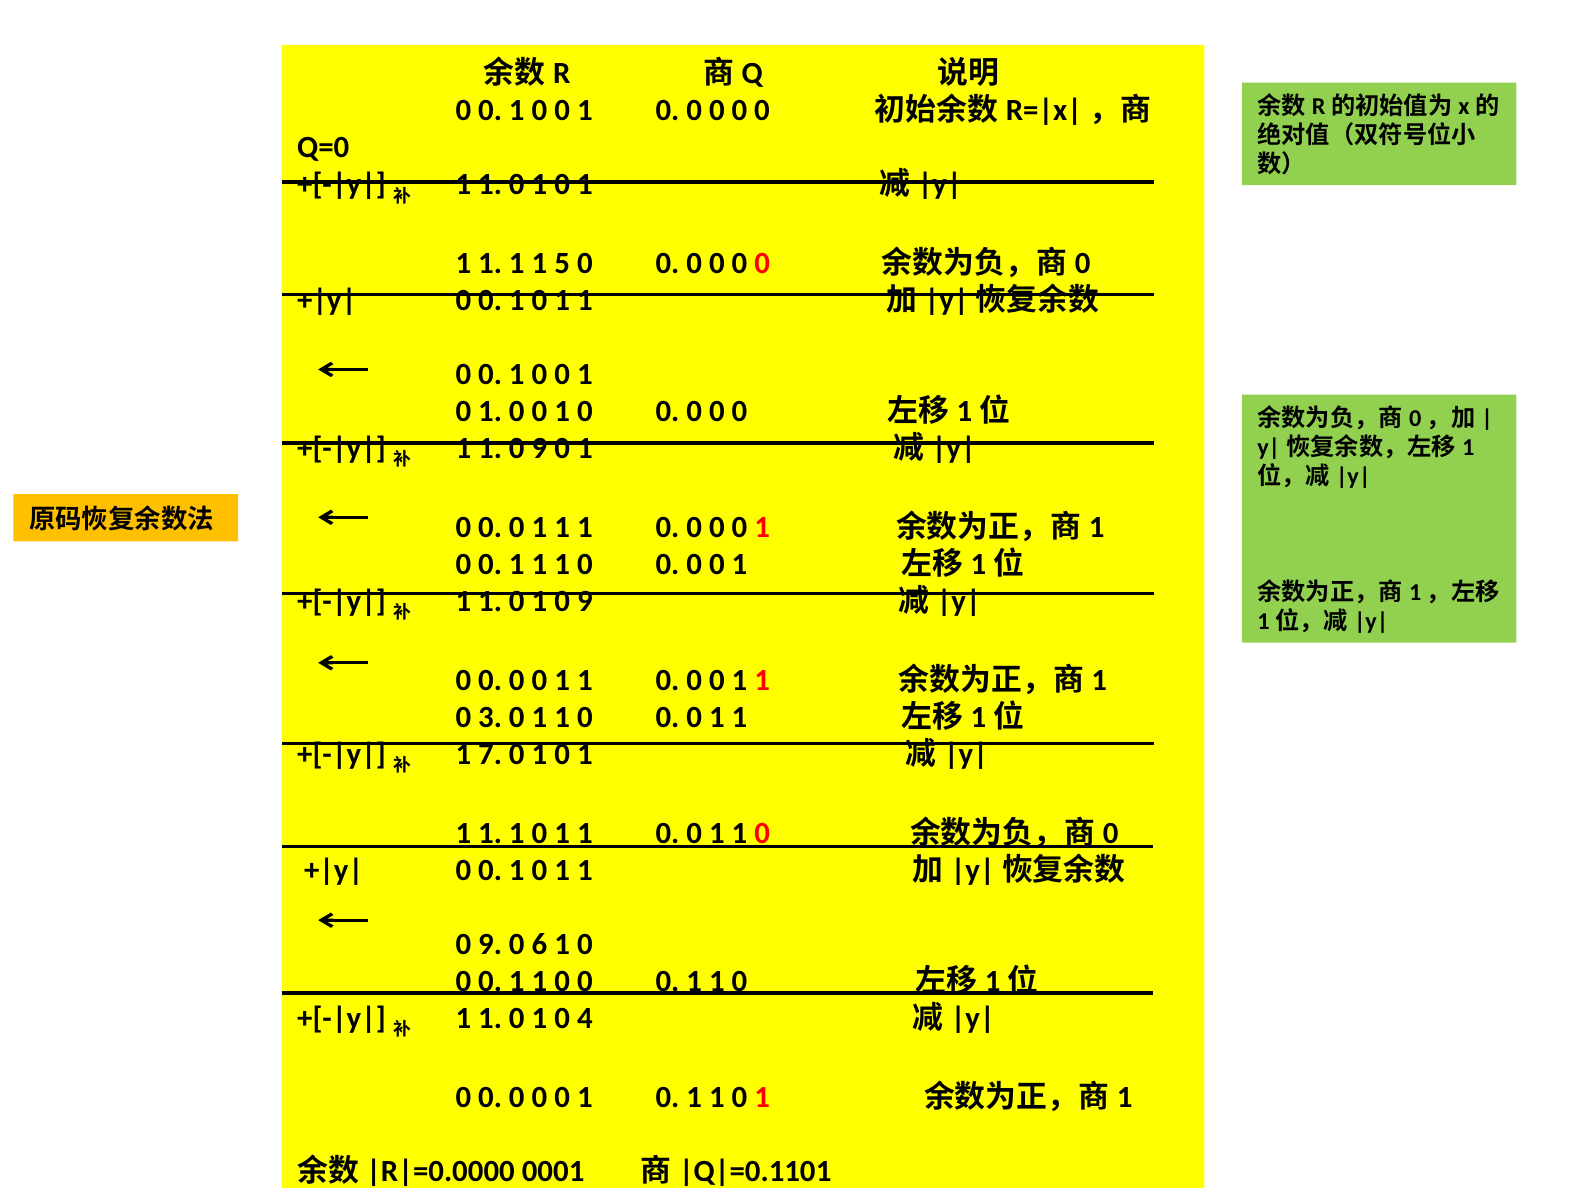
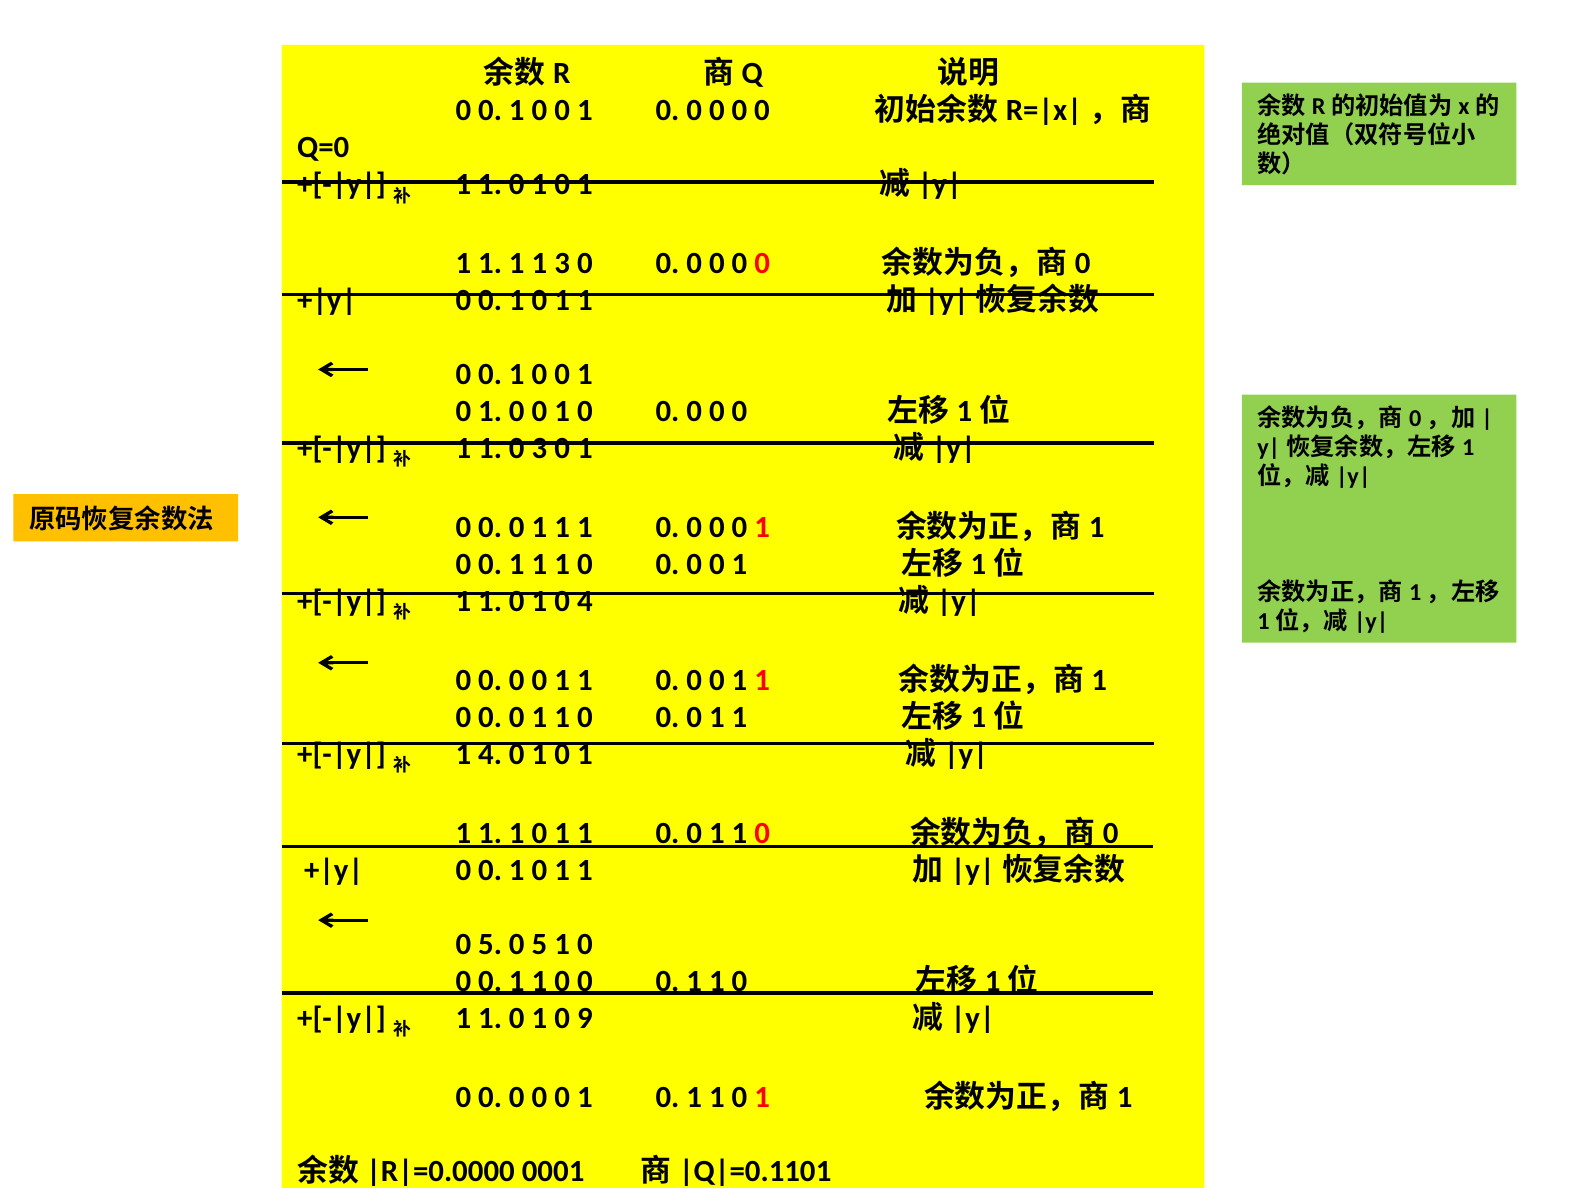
1 5: 5 -> 3
1 1 0 9: 9 -> 3
0 1 0 9: 9 -> 4
3 at (490, 718): 3 -> 0
1 7: 7 -> 4
9 at (490, 945): 9 -> 5
6 at (539, 945): 6 -> 5
4: 4 -> 9
